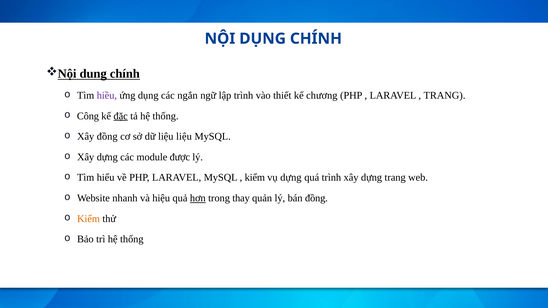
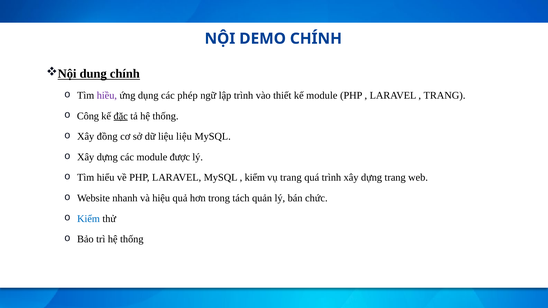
NỘI DỤNG: DỤNG -> DEMO
ngắn: ngắn -> phép
kế chương: chương -> module
vụ dựng: dựng -> trang
hơn underline: present -> none
thay: thay -> tách
bán đồng: đồng -> chức
Kiểm at (89, 219) colour: orange -> blue
